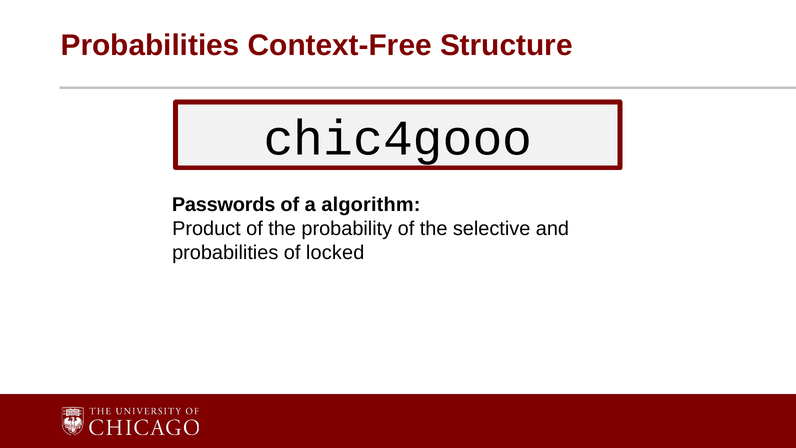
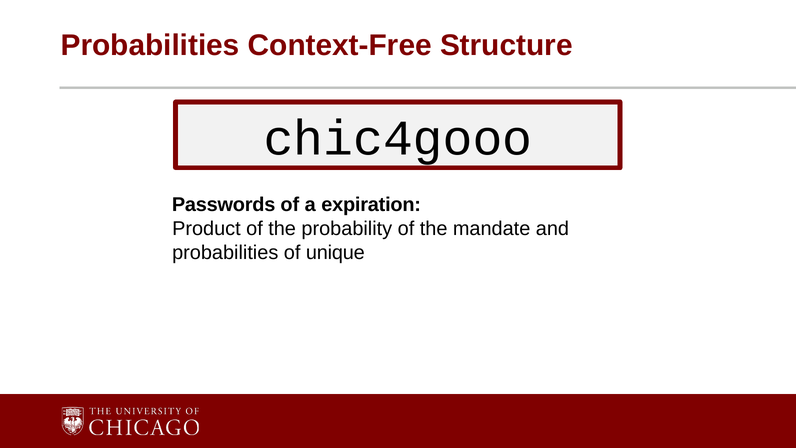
algorithm: algorithm -> expiration
selective: selective -> mandate
locked: locked -> unique
